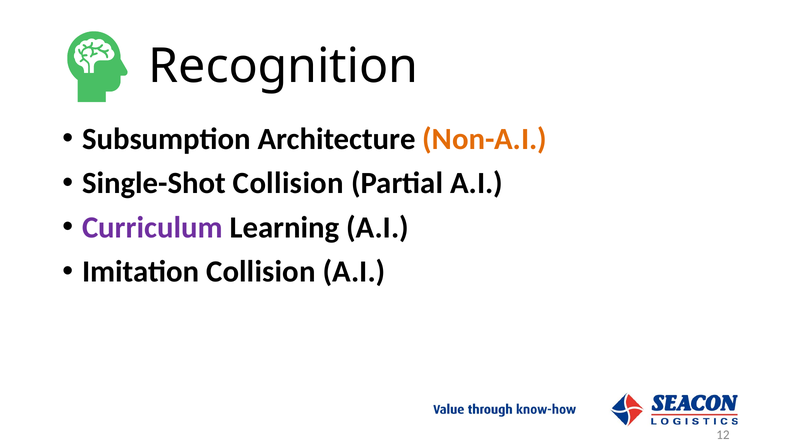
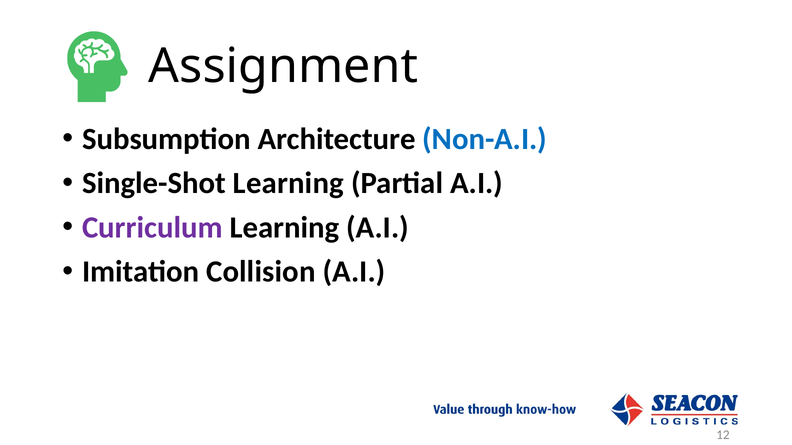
Recognition: Recognition -> Assignment
Non-A.I colour: orange -> blue
Single-Shot Collision: Collision -> Learning
